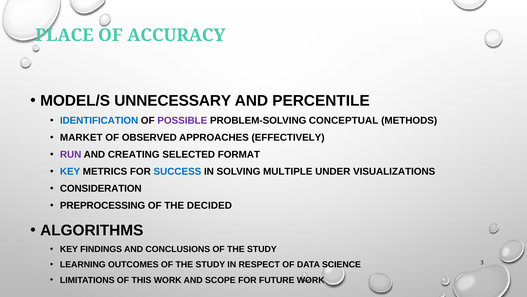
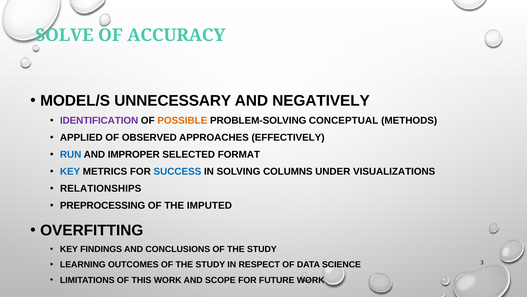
PLACE: PLACE -> SOLVE
PERCENTILE: PERCENTILE -> NEGATIVELY
IDENTIFICATION colour: blue -> purple
POSSIBLE colour: purple -> orange
MARKET: MARKET -> APPLIED
RUN colour: purple -> blue
CREATING: CREATING -> IMPROPER
MULTIPLE: MULTIPLE -> COLUMNS
CONSIDERATION: CONSIDERATION -> RELATIONSHIPS
DECIDED: DECIDED -> IMPUTED
ALGORITHMS: ALGORITHMS -> OVERFITTING
